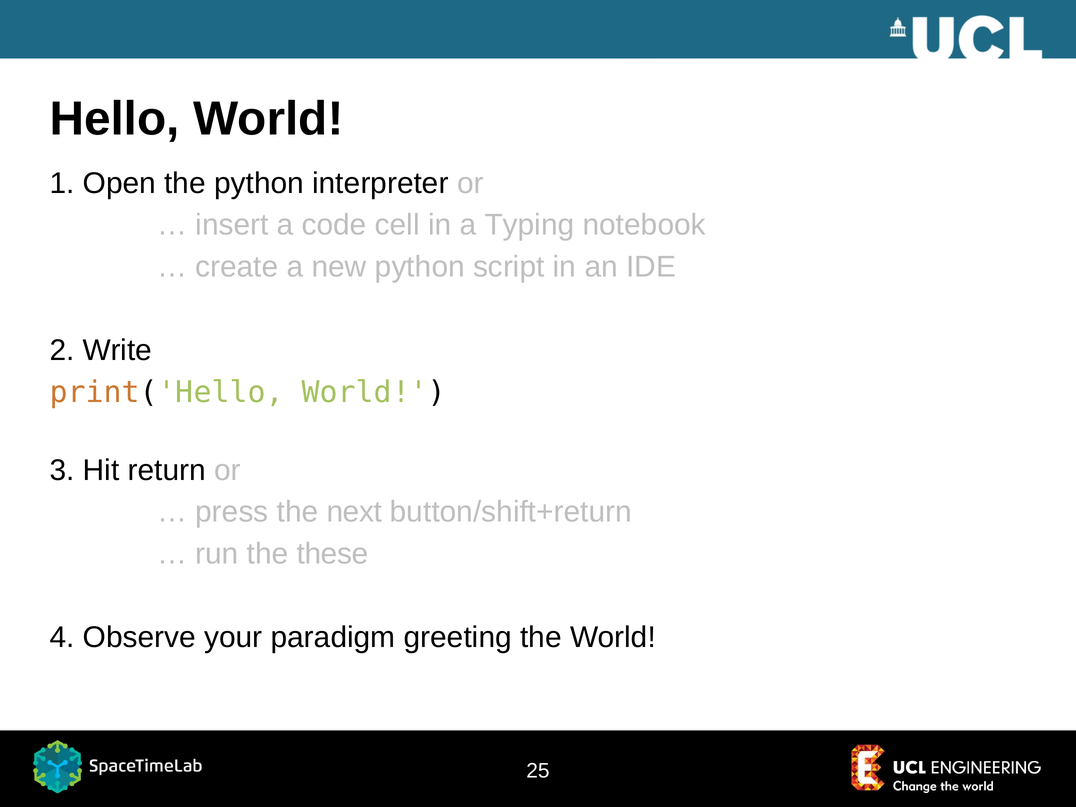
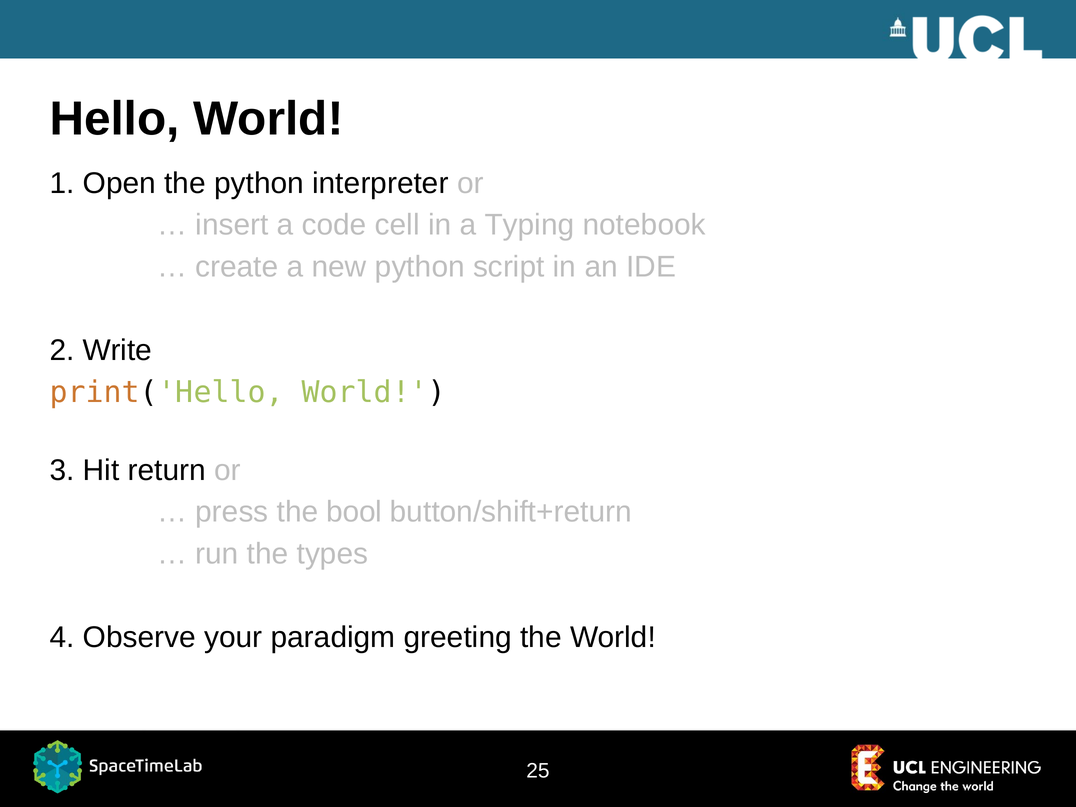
next: next -> bool
these: these -> types
